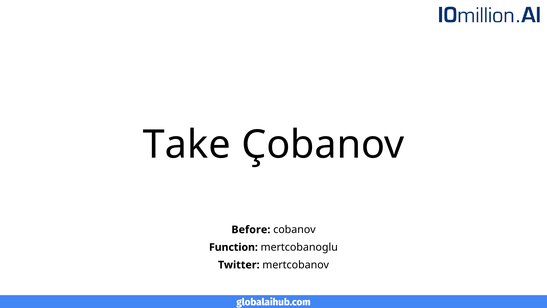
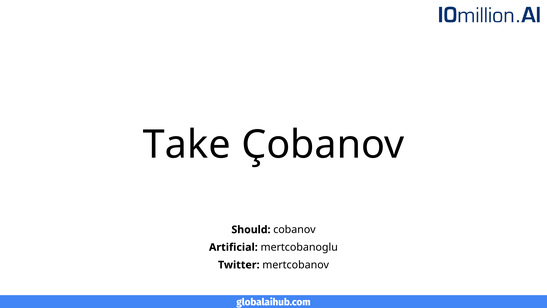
Before: Before -> Should
Function: Function -> Artificial
